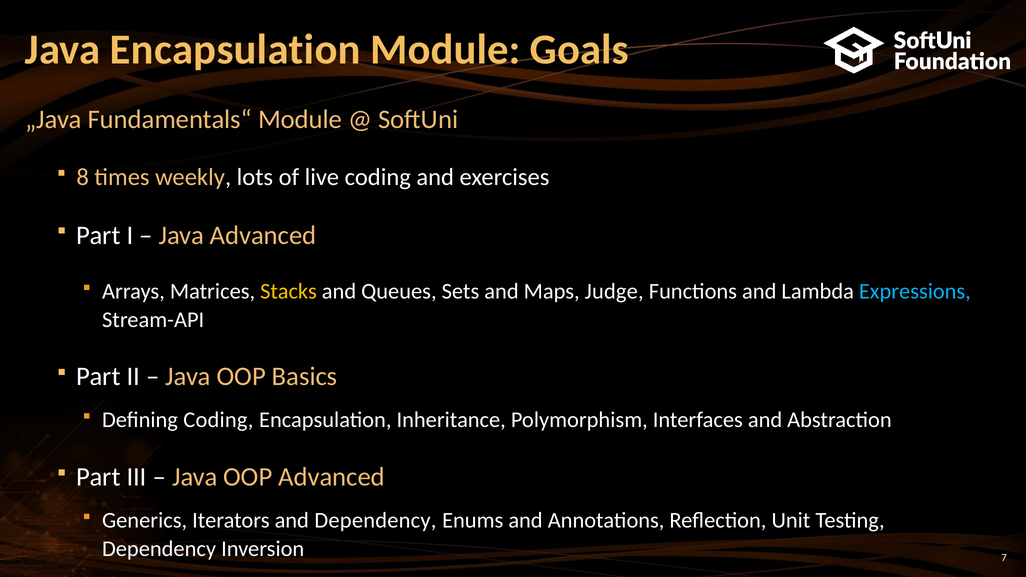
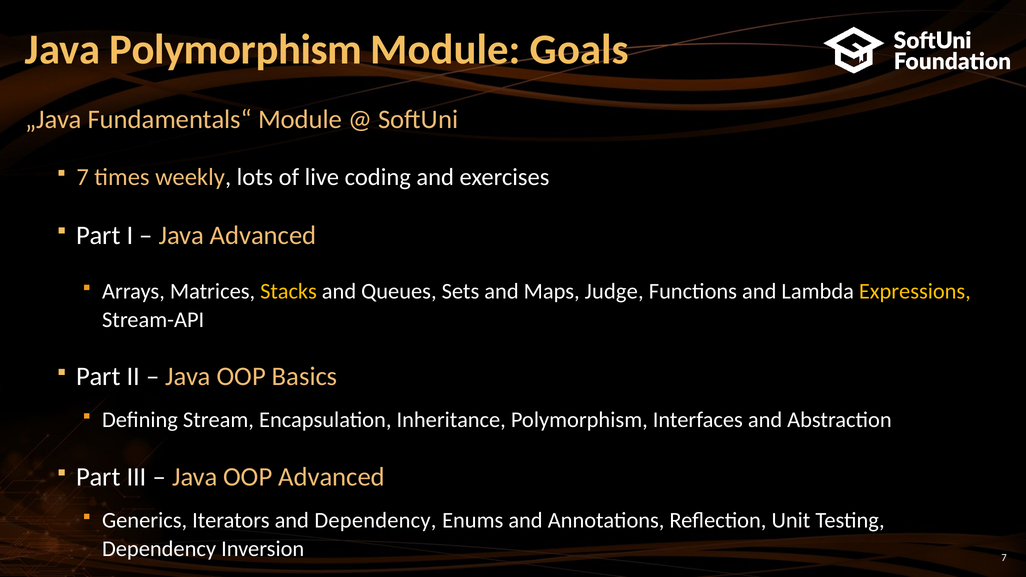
Java Encapsulation: Encapsulation -> Polymorphism
8 at (83, 177): 8 -> 7
Expressions colour: light blue -> yellow
Defining Coding: Coding -> Stream
